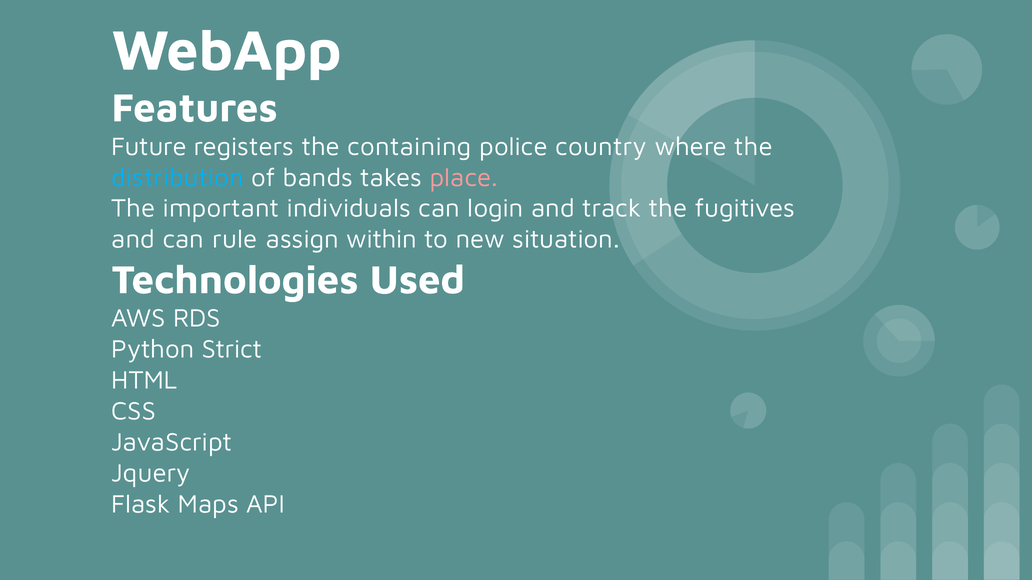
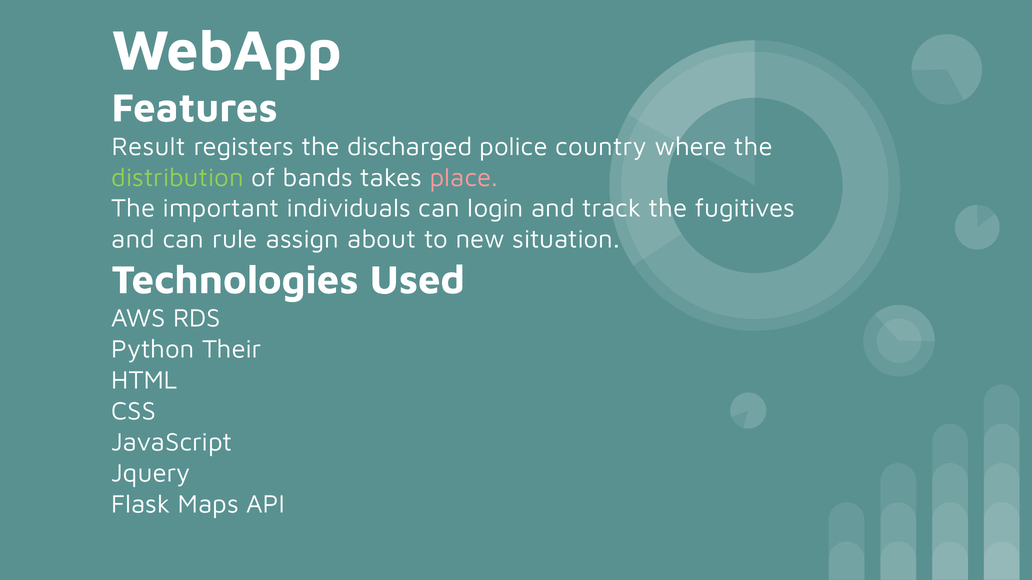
Future: Future -> Result
containing: containing -> discharged
distribution colour: light blue -> light green
within: within -> about
Strict: Strict -> Their
